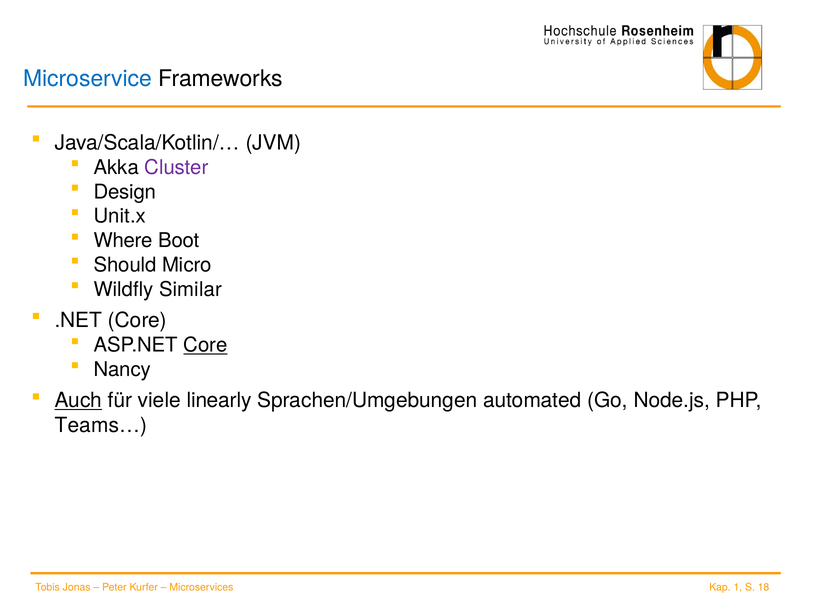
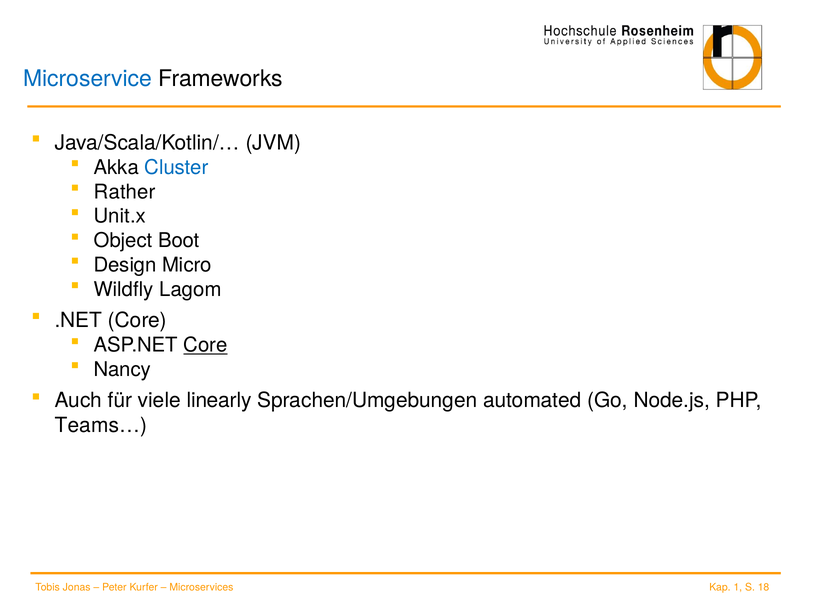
Cluster colour: purple -> blue
Design: Design -> Rather
Where: Where -> Object
Should: Should -> Design
Similar: Similar -> Lagom
Auch underline: present -> none
